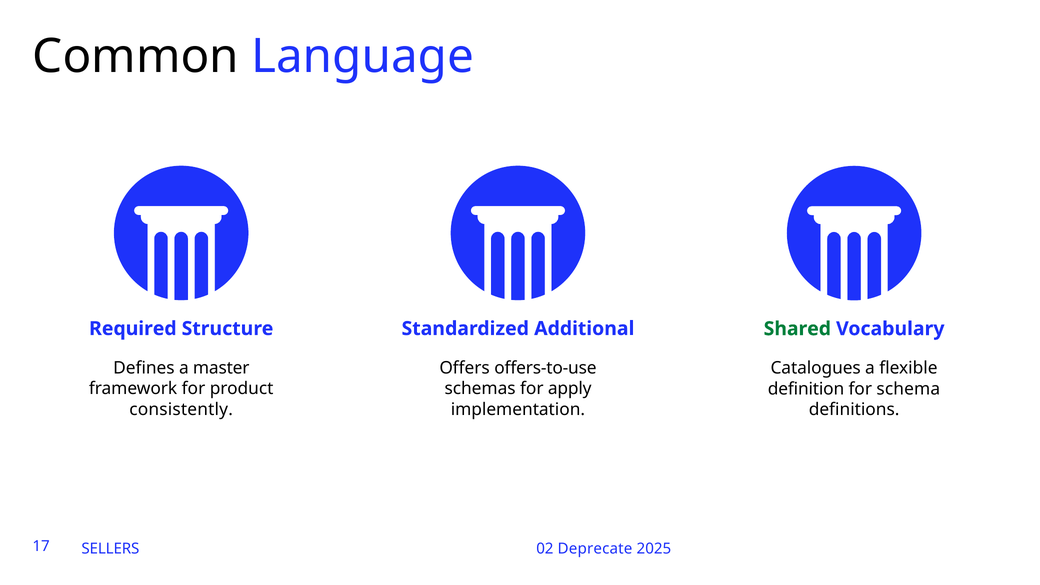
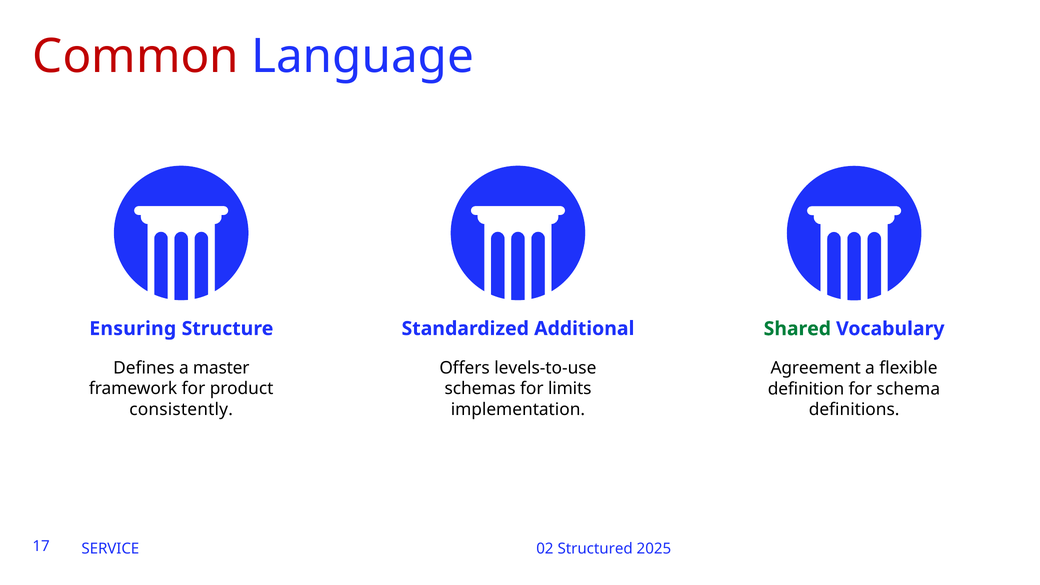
Common colour: black -> red
Required: Required -> Ensuring
offers-to-use: offers-to-use -> levels-to-use
Catalogues: Catalogues -> Agreement
apply: apply -> limits
SELLERS: SELLERS -> SERVICE
Deprecate: Deprecate -> Structured
